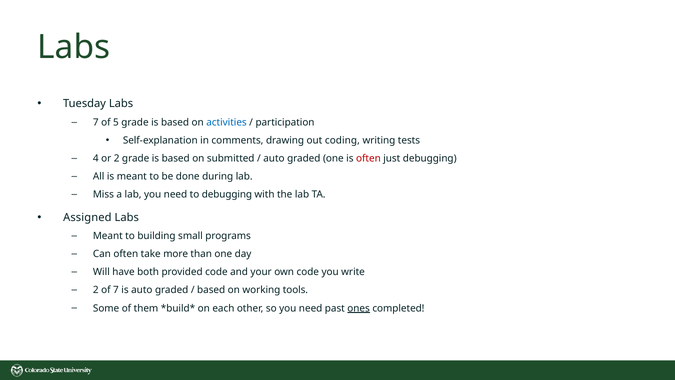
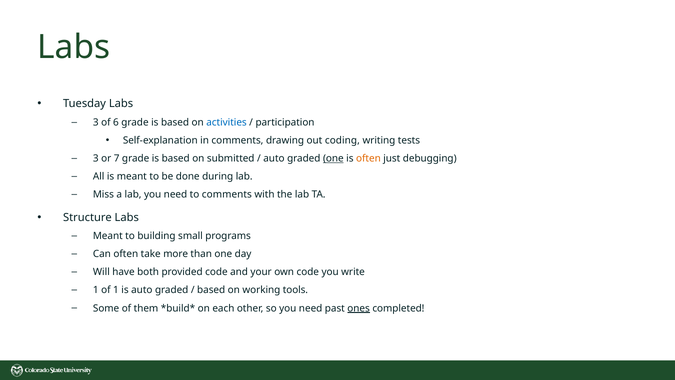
7 at (96, 122): 7 -> 3
5: 5 -> 6
4 at (96, 158): 4 -> 3
or 2: 2 -> 7
one at (333, 158) underline: none -> present
often at (368, 158) colour: red -> orange
to debugging: debugging -> comments
Assigned: Assigned -> Structure
2 at (96, 290): 2 -> 1
of 7: 7 -> 1
